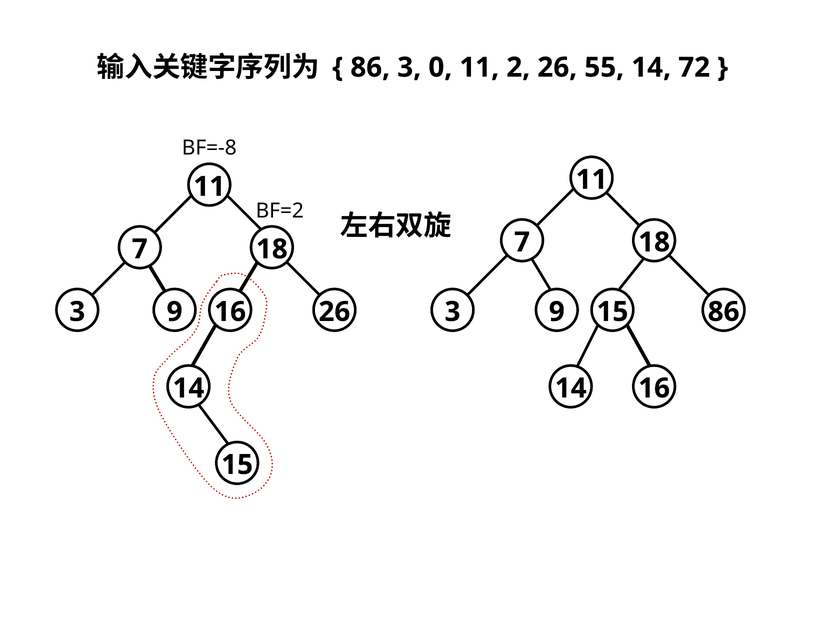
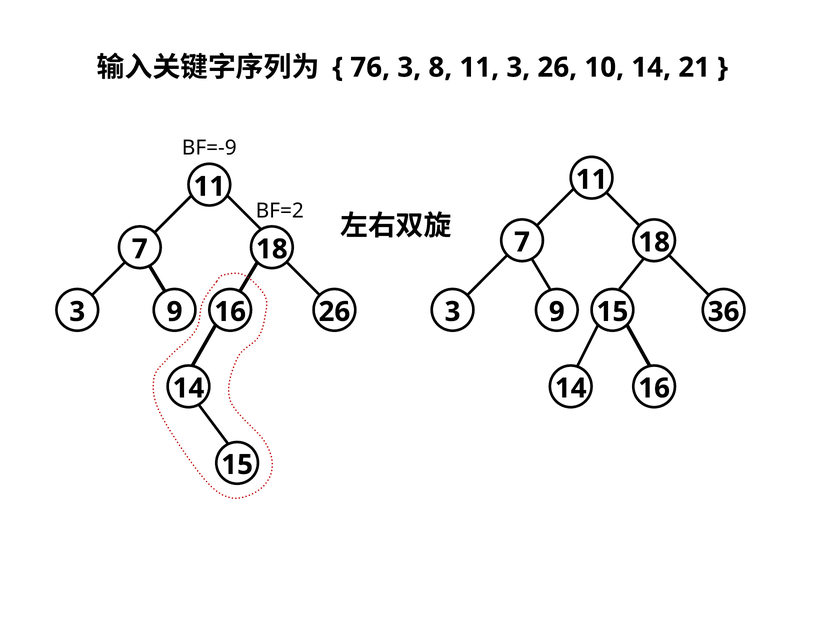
86 at (370, 67): 86 -> 76
0: 0 -> 8
11 2: 2 -> 3
55: 55 -> 10
72: 72 -> 21
BF=-8: BF=-8 -> BF=-9
26 86: 86 -> 36
